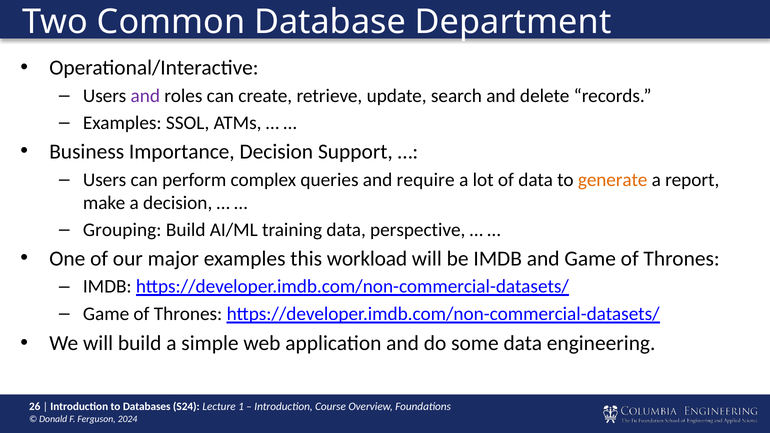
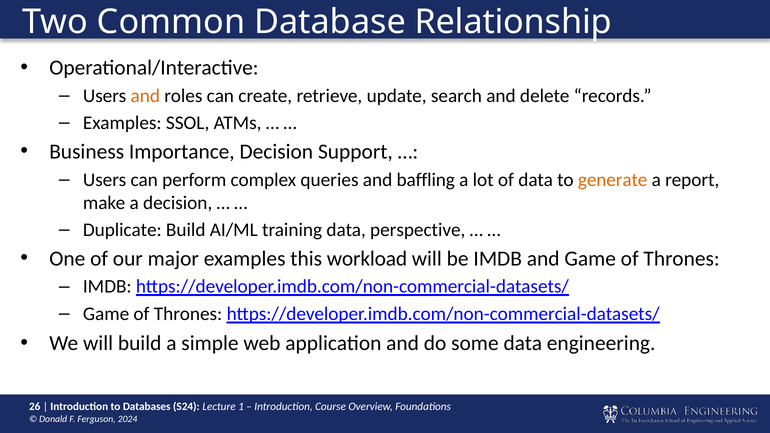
Department: Department -> Relationship
and at (145, 96) colour: purple -> orange
require: require -> baffling
Grouping: Grouping -> Duplicate
